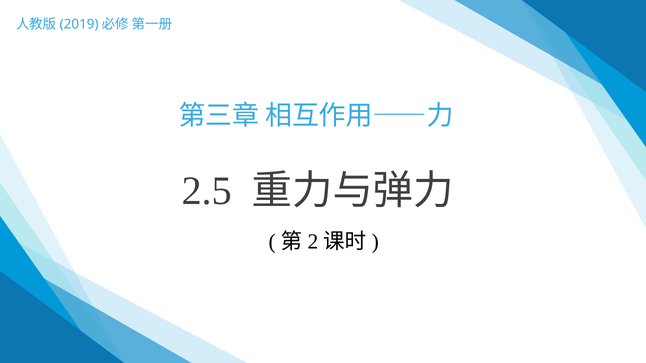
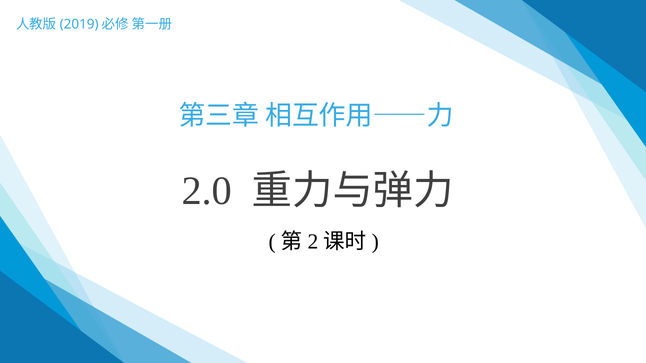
2.5: 2.5 -> 2.0
